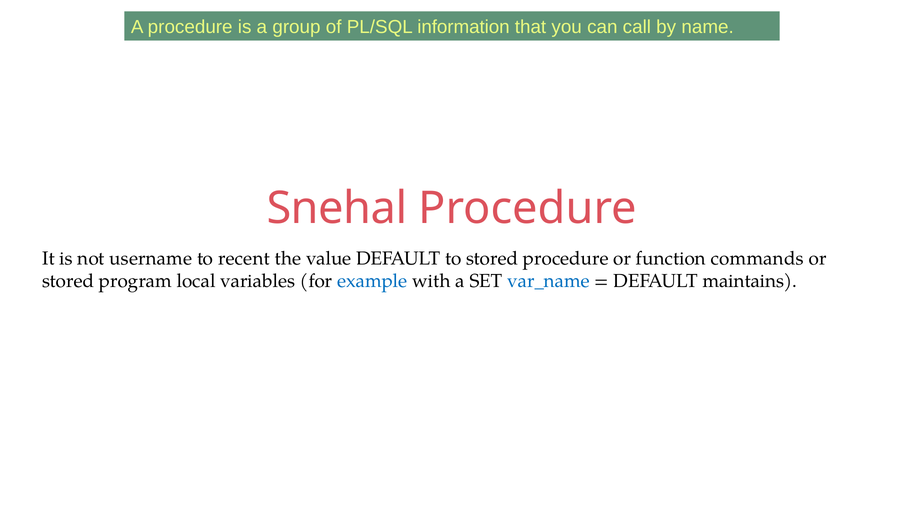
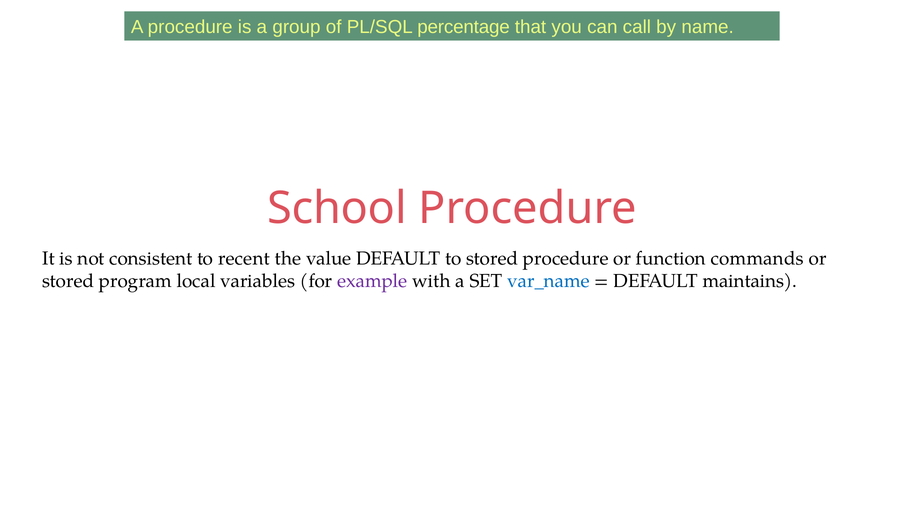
information: information -> percentage
Snehal: Snehal -> School
username: username -> consistent
example colour: blue -> purple
